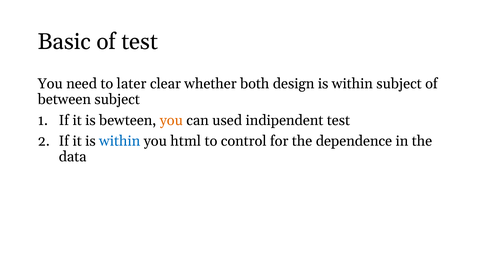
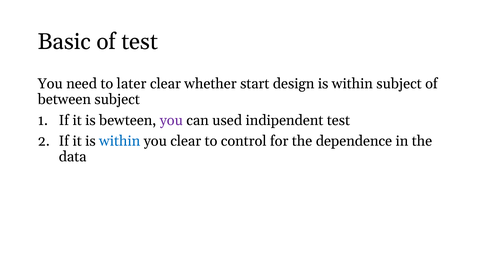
both: both -> start
you at (171, 120) colour: orange -> purple
you html: html -> clear
